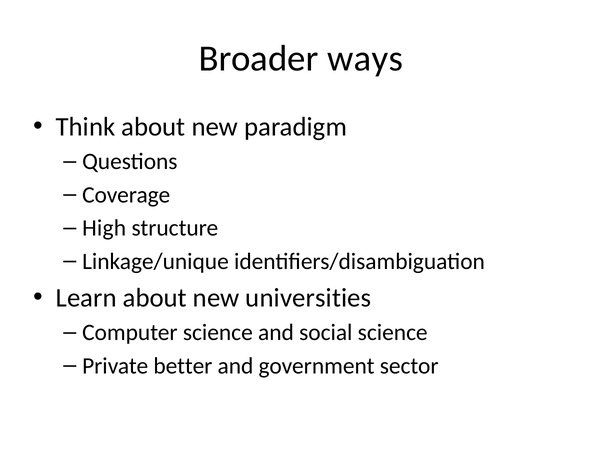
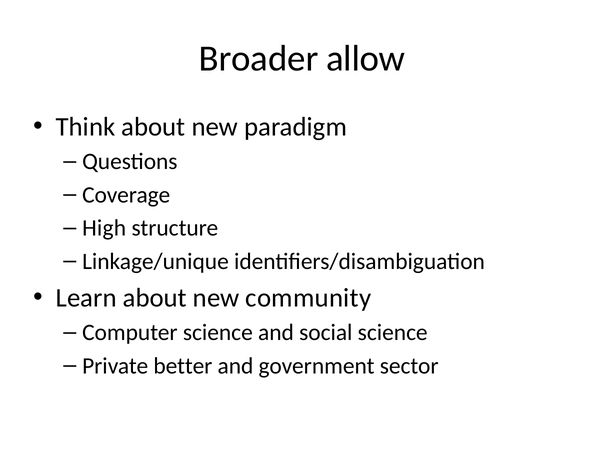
ways: ways -> allow
universities: universities -> community
